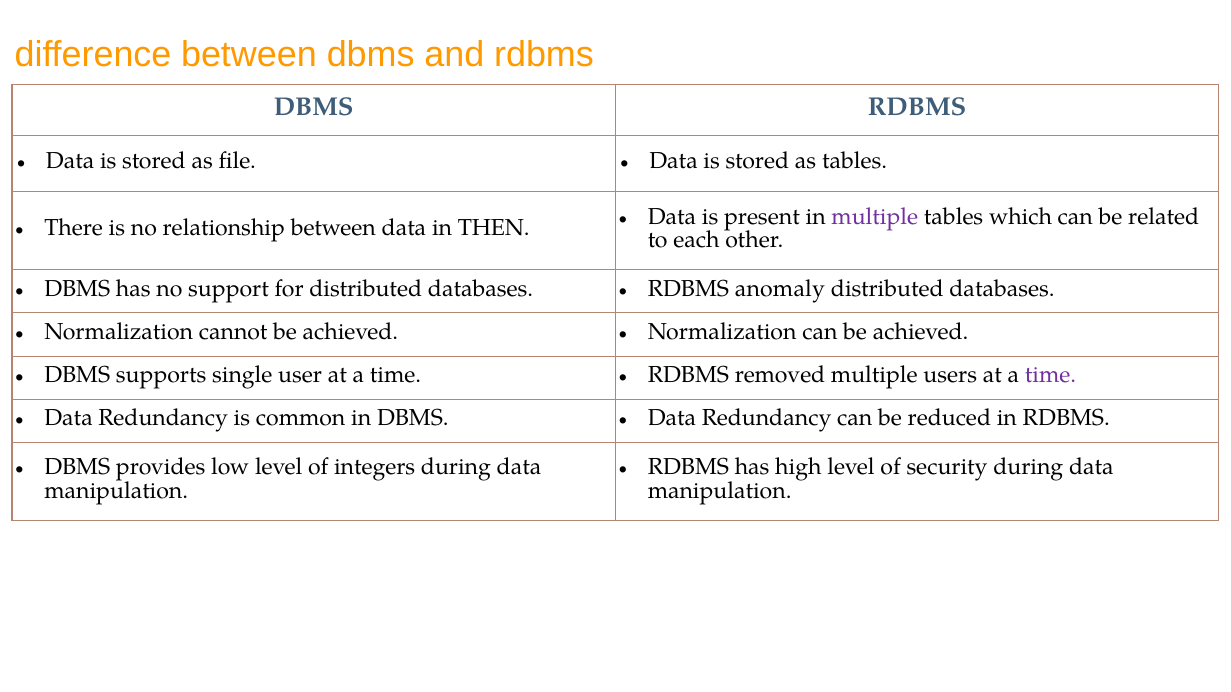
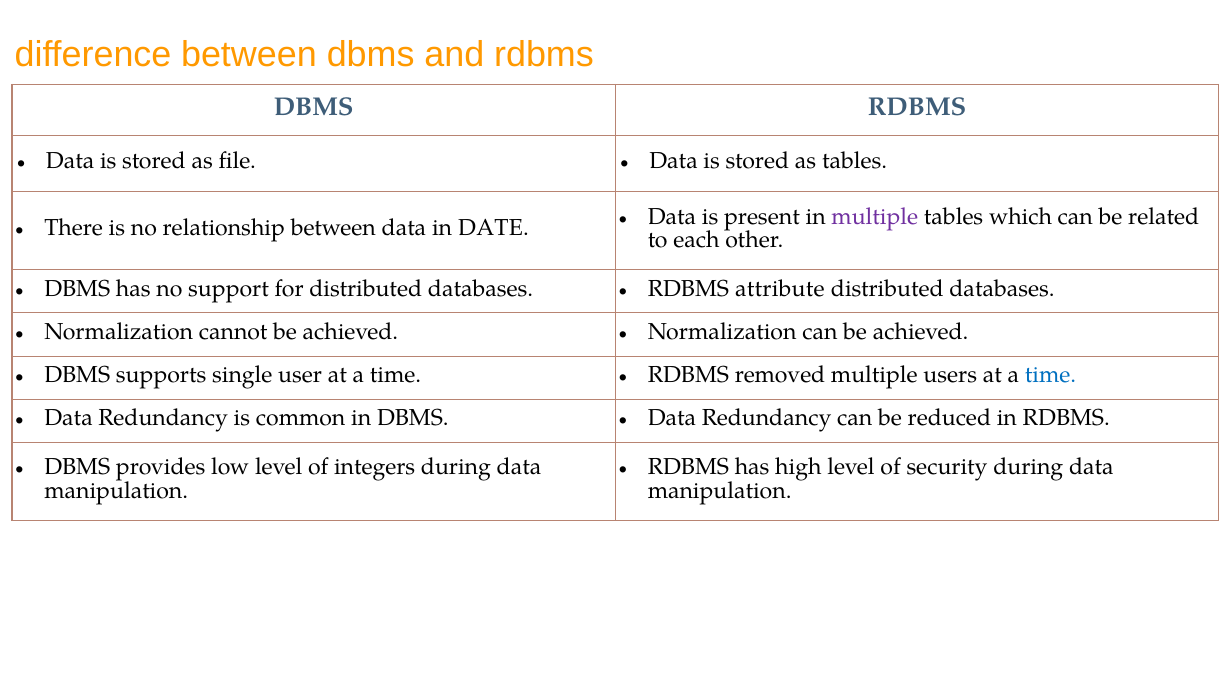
THEN: THEN -> DATE
anomaly: anomaly -> attribute
time at (1051, 375) colour: purple -> blue
